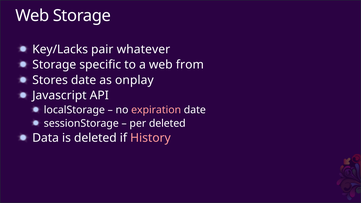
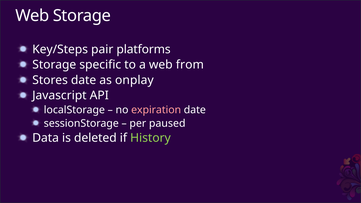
Key/Lacks: Key/Lacks -> Key/Steps
whatever: whatever -> platforms
per deleted: deleted -> paused
History colour: pink -> light green
